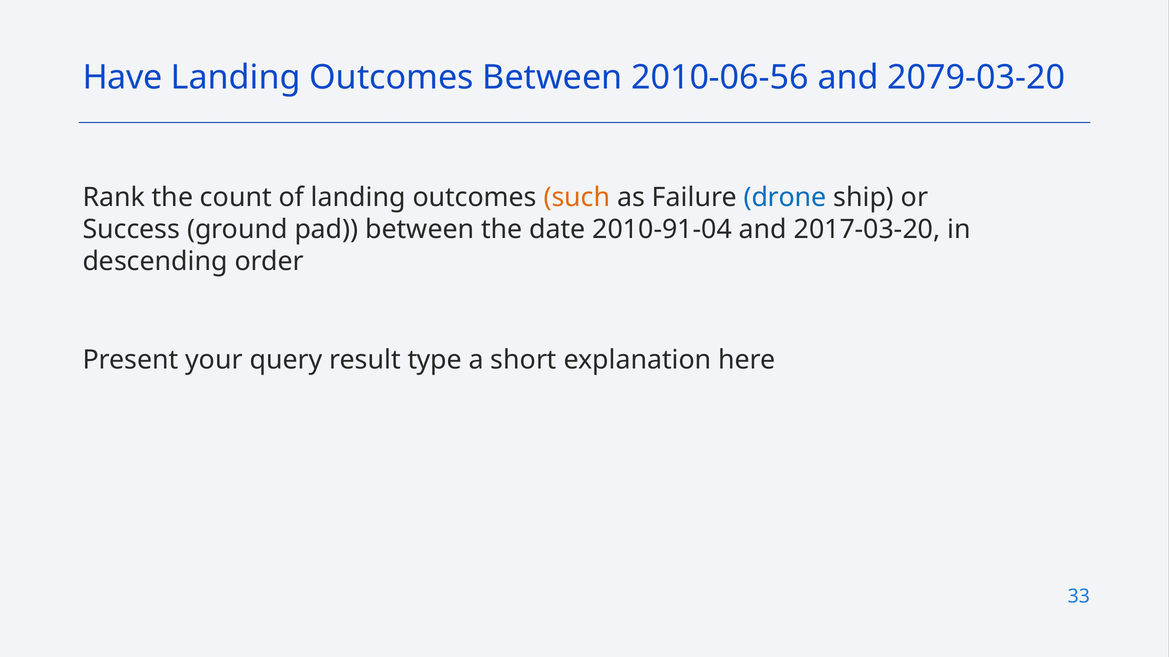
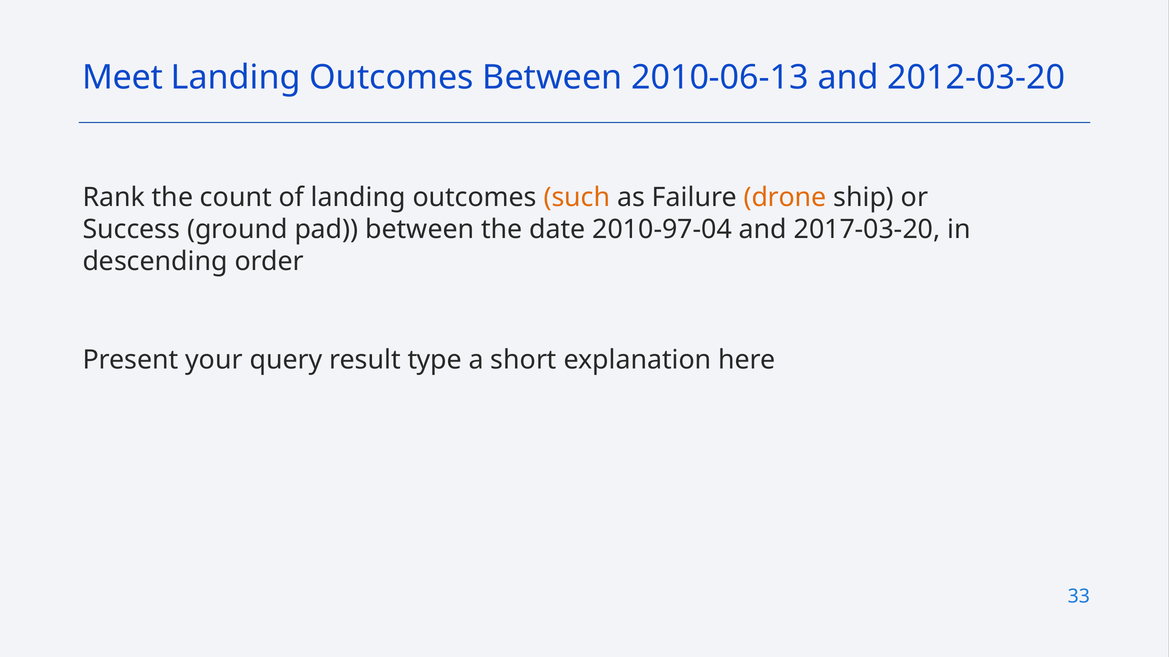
Have: Have -> Meet
2010-06-56: 2010-06-56 -> 2010-06-13
2079-03-20: 2079-03-20 -> 2012-03-20
drone colour: blue -> orange
2010-91-04: 2010-91-04 -> 2010-97-04
